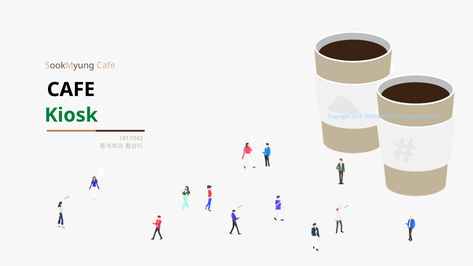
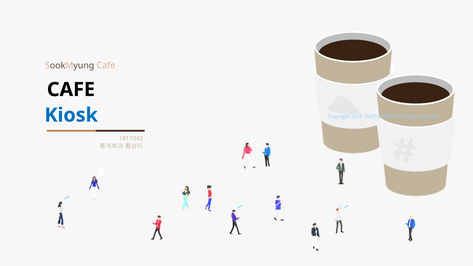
Kiosk colour: green -> blue
